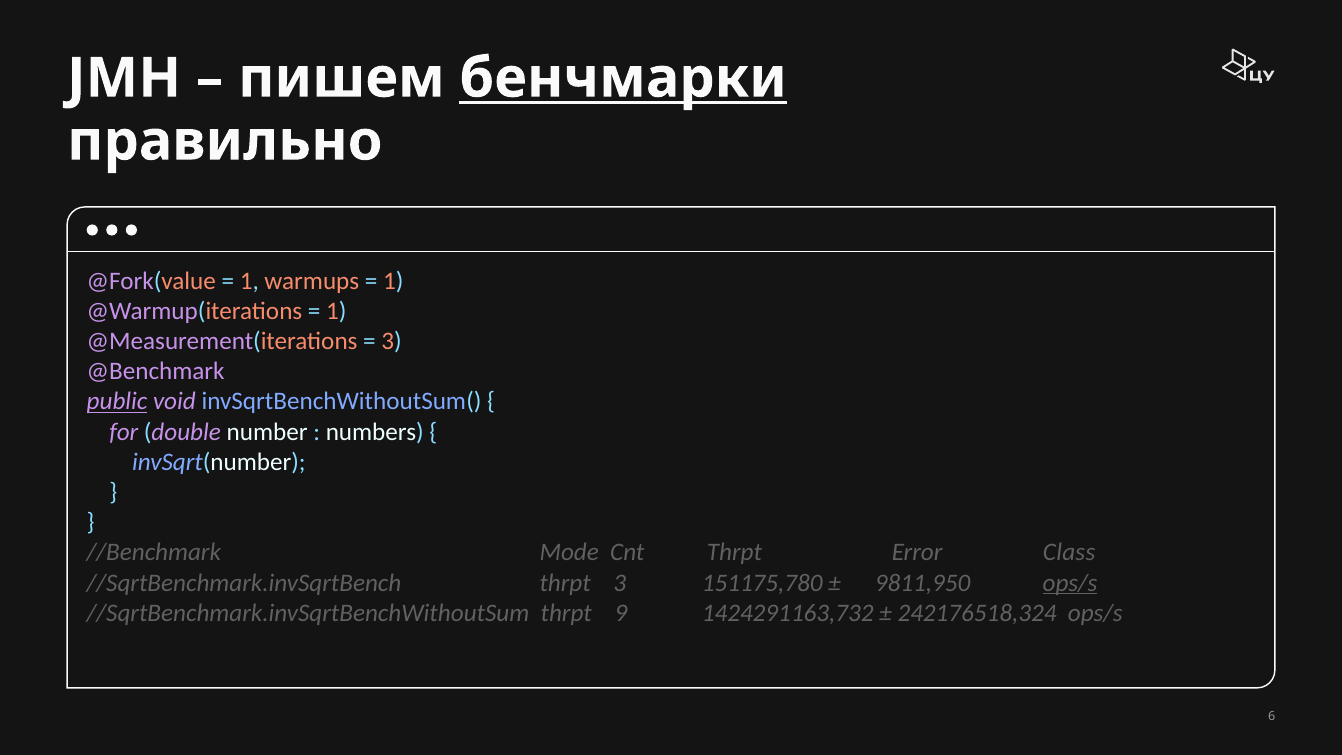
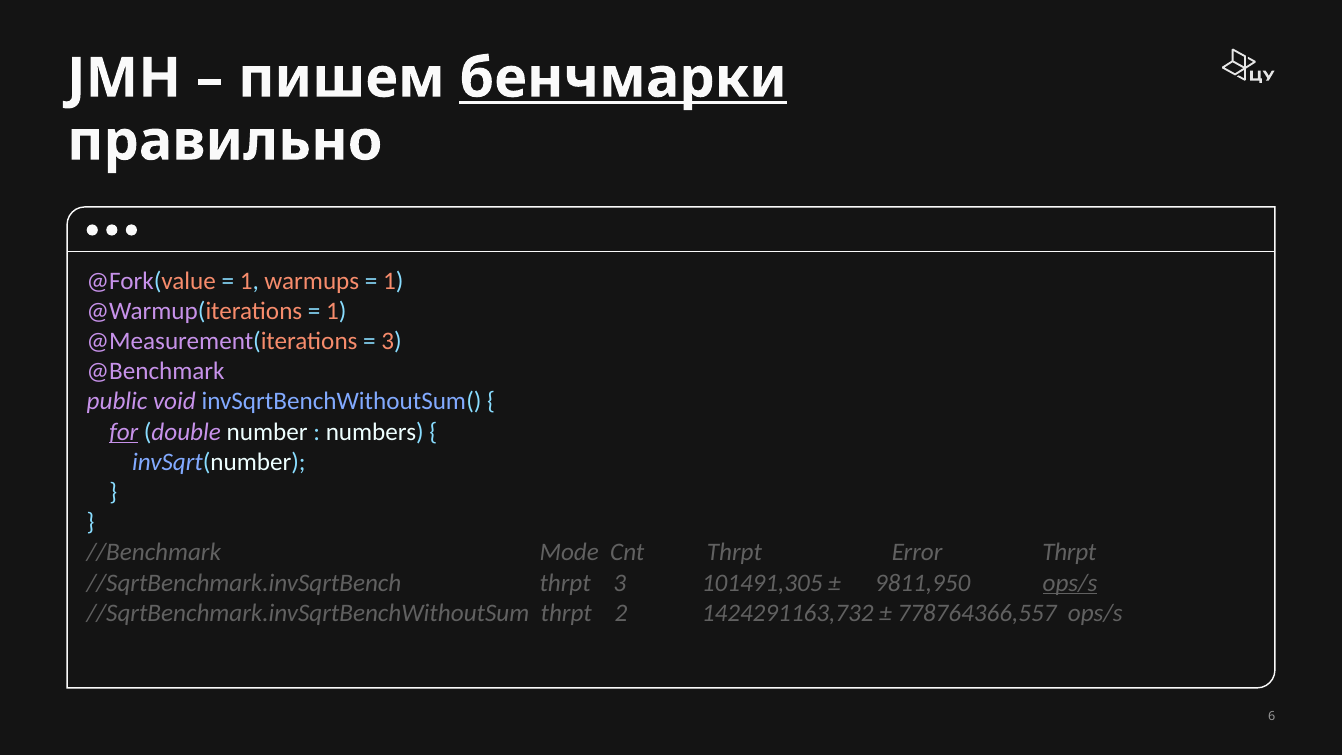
public underline: present -> none
for underline: none -> present
Error Class: Class -> Thrpt
151175,780: 151175,780 -> 101491,305
9: 9 -> 2
242176518,324: 242176518,324 -> 778764366,557
